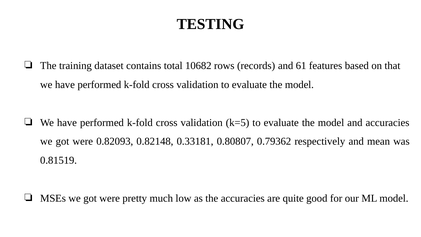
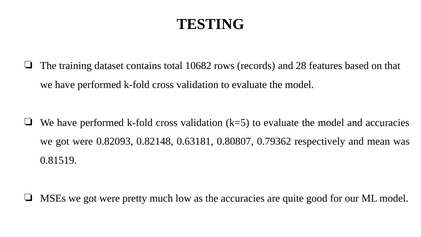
61: 61 -> 28
0.33181: 0.33181 -> 0.63181
